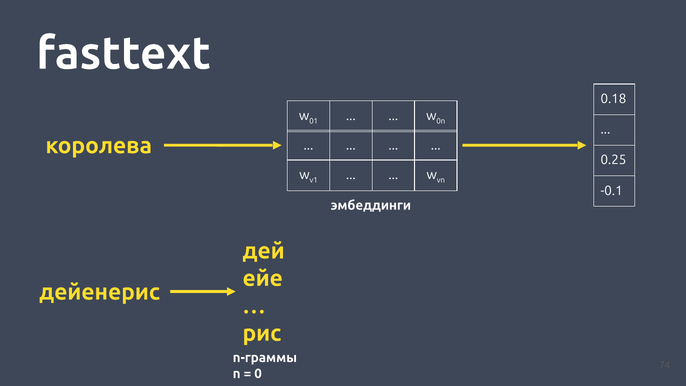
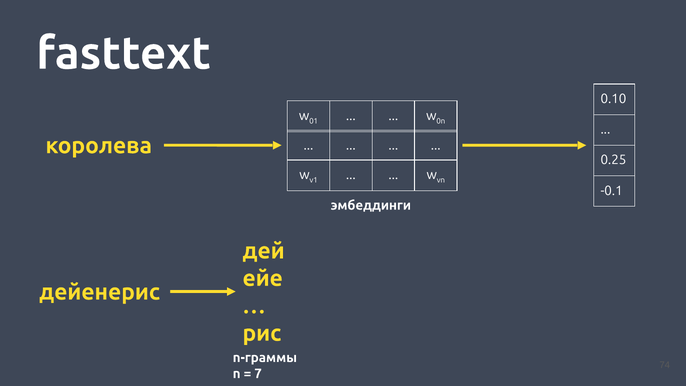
0.18: 0.18 -> 0.10
0: 0 -> 7
